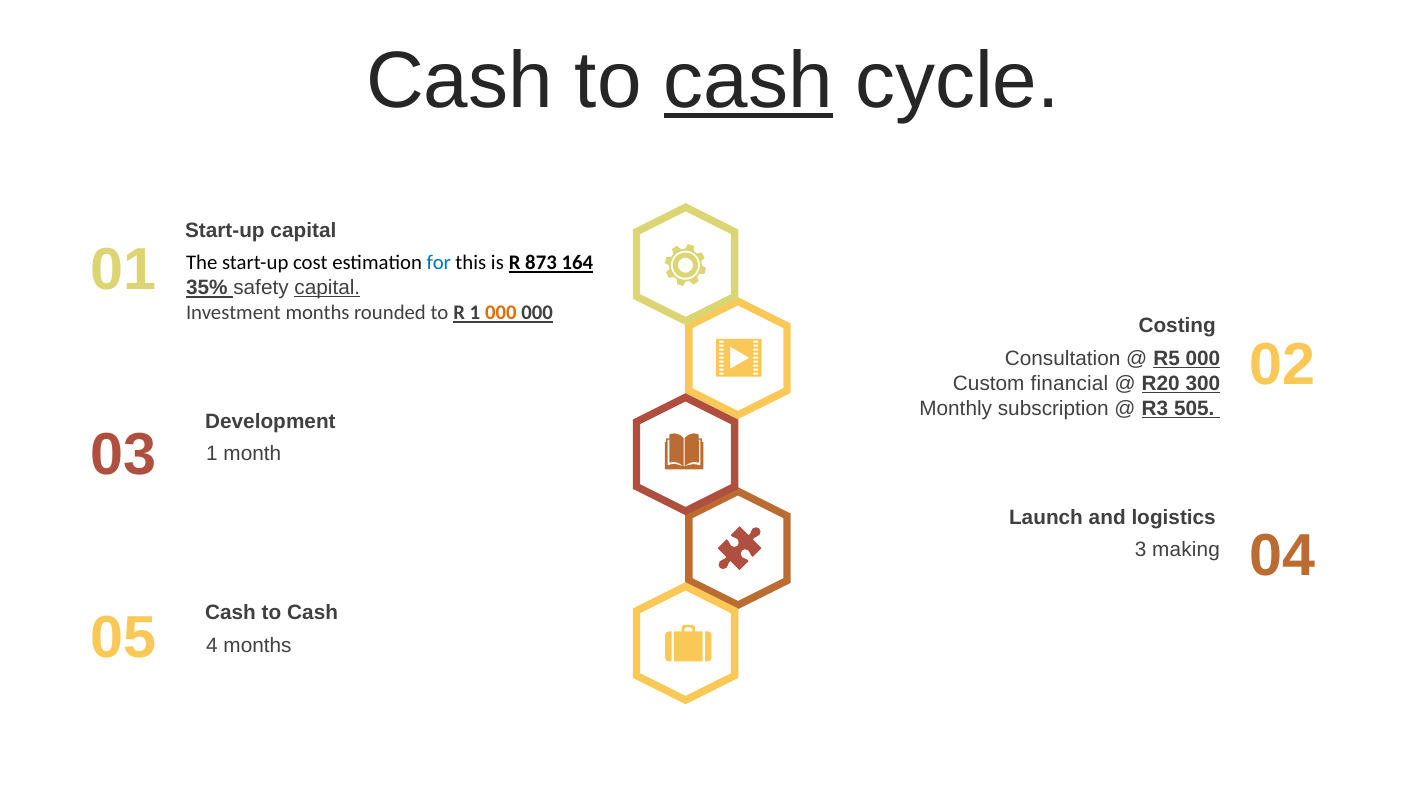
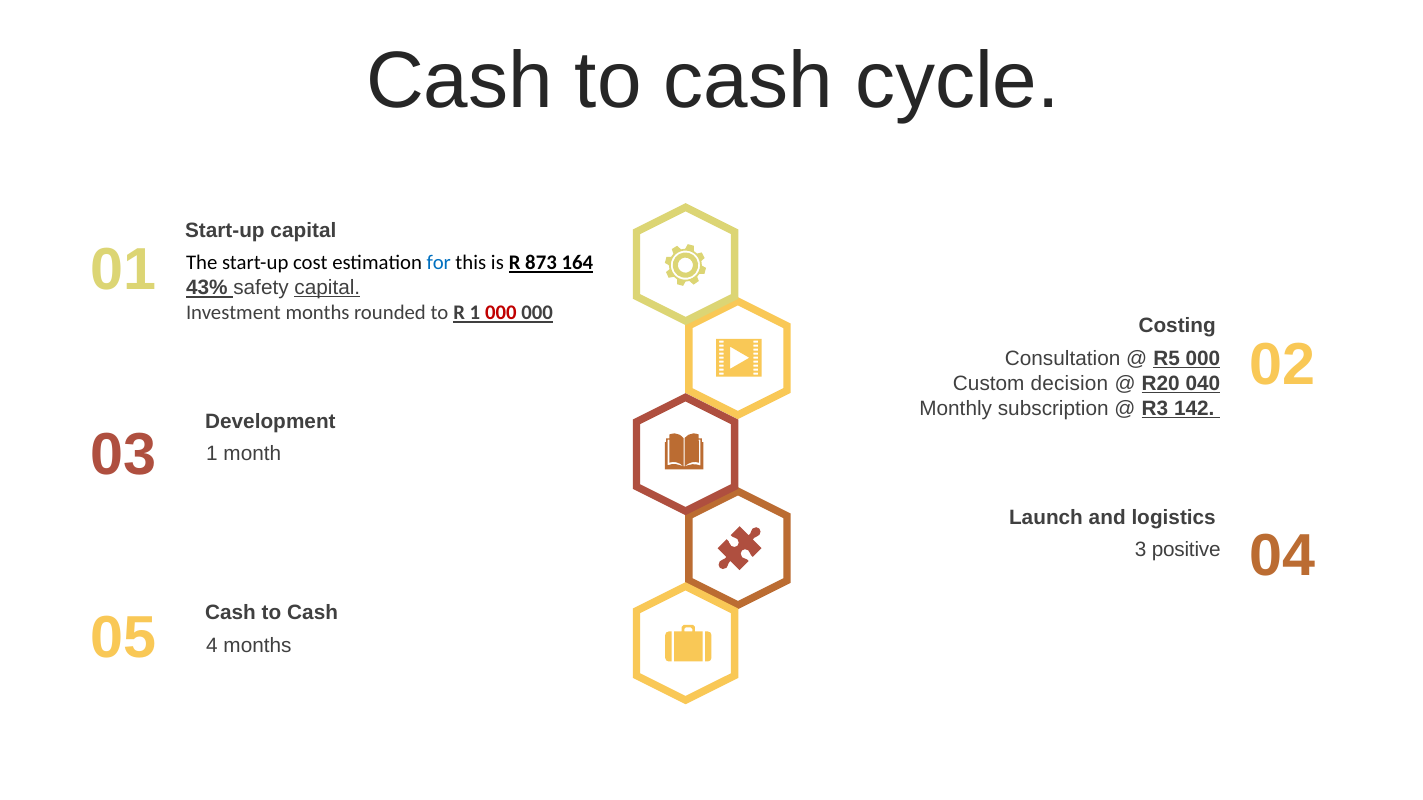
cash at (748, 81) underline: present -> none
35%: 35% -> 43%
000 at (501, 313) colour: orange -> red
financial: financial -> decision
300: 300 -> 040
505: 505 -> 142
making: making -> positive
